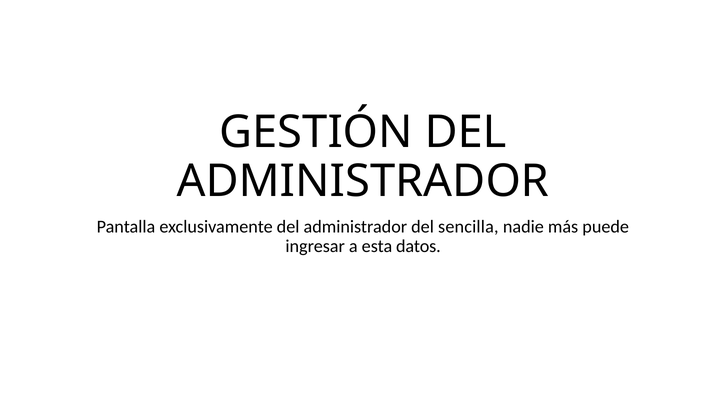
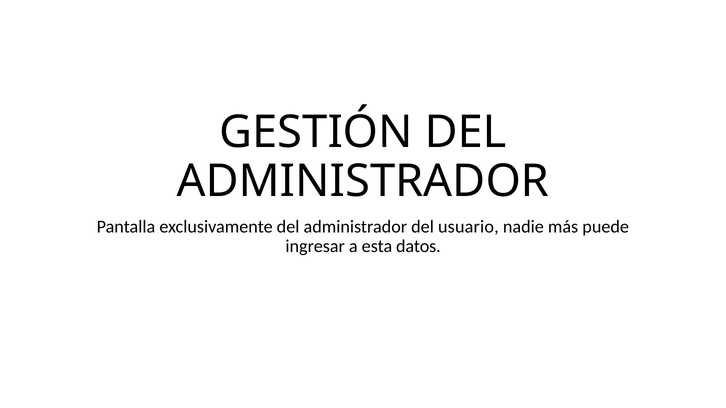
sencilla: sencilla -> usuario
